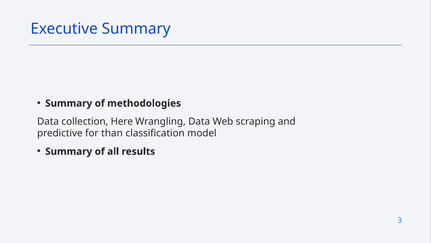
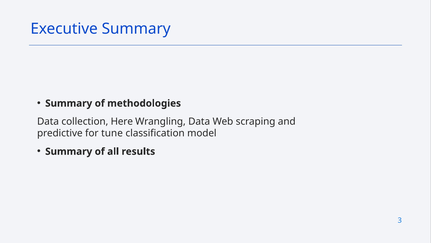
than: than -> tune
